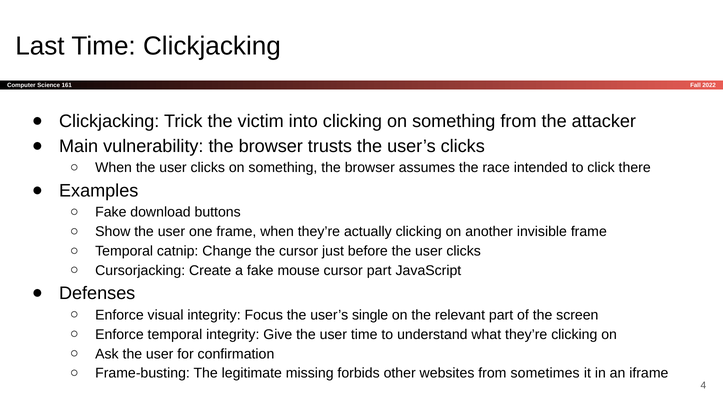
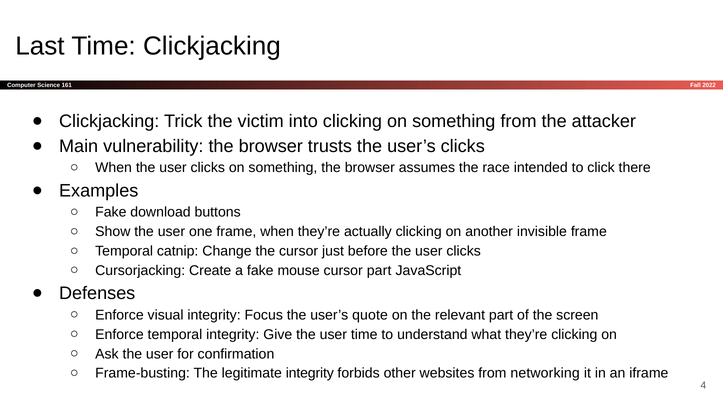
single: single -> quote
legitimate missing: missing -> integrity
sometimes: sometimes -> networking
